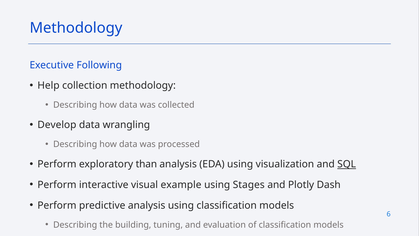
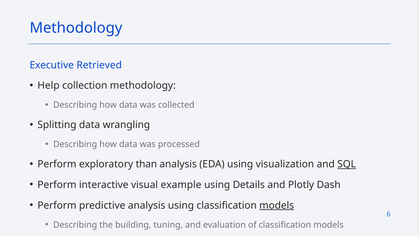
Following: Following -> Retrieved
Develop: Develop -> Splitting
Stages: Stages -> Details
models at (277, 205) underline: none -> present
